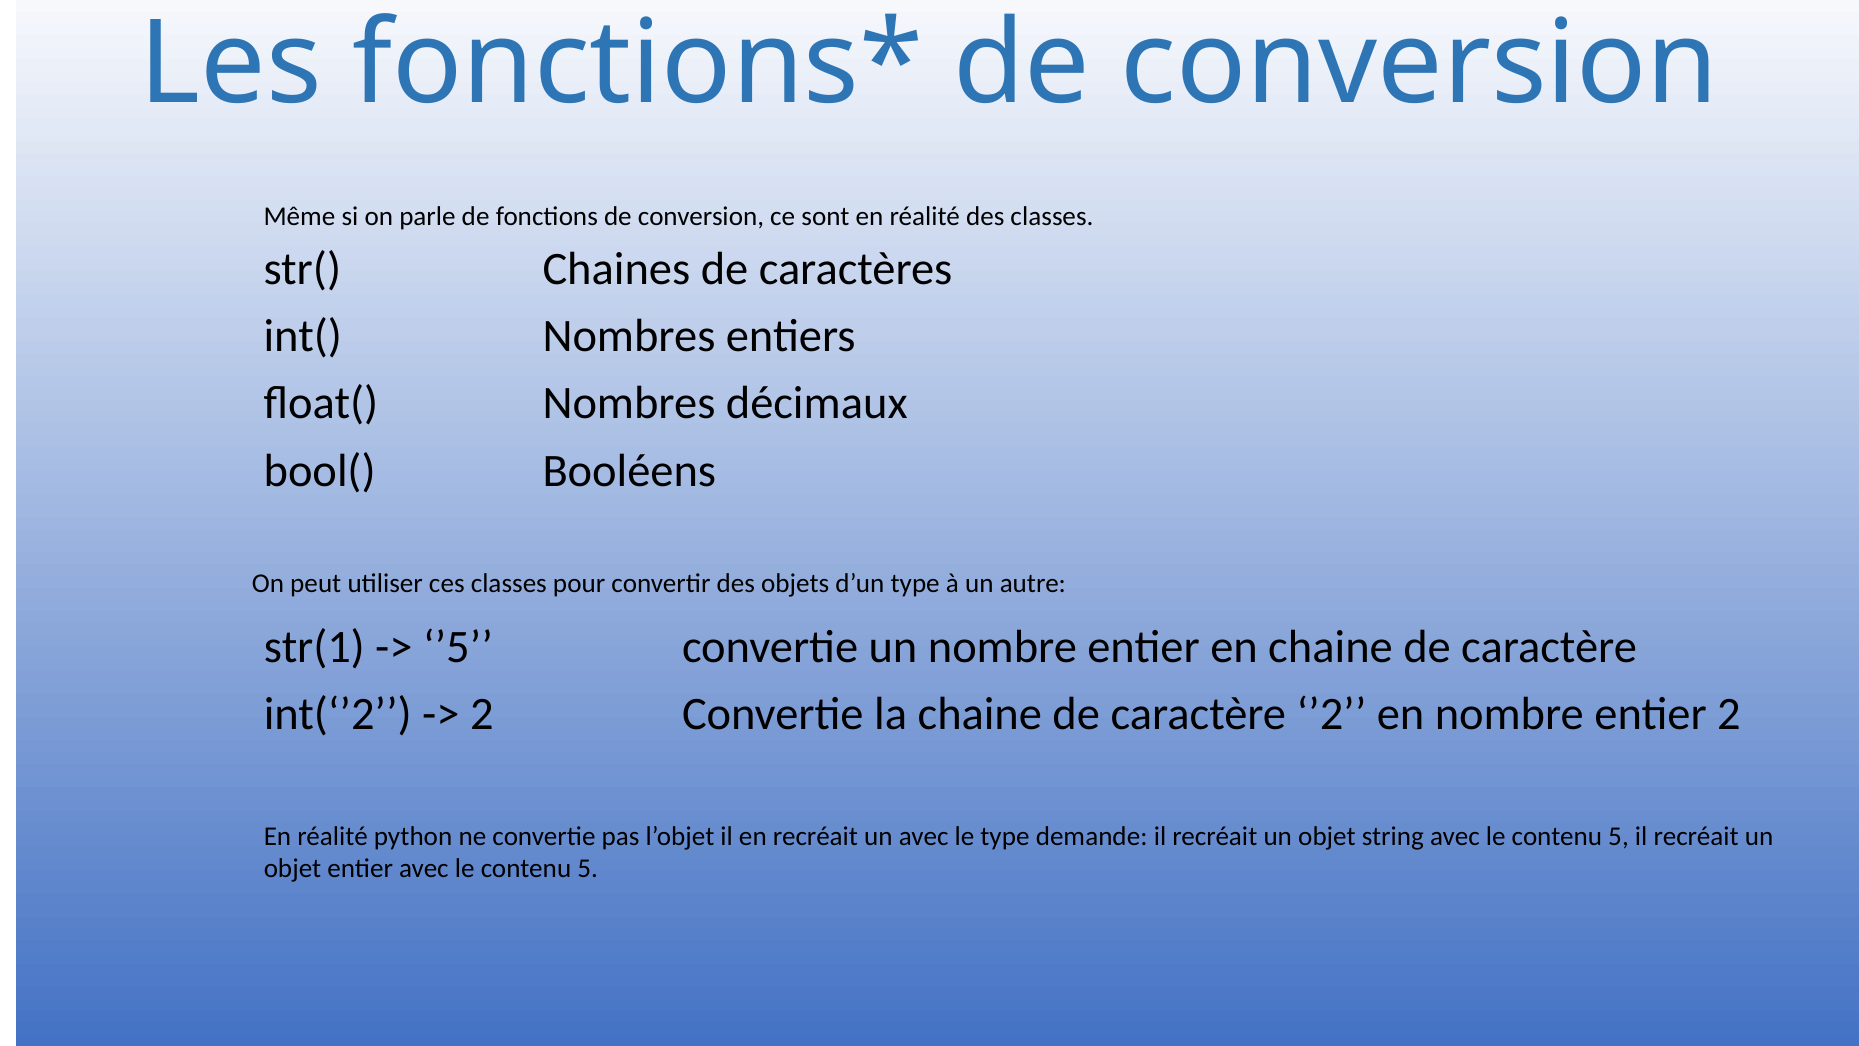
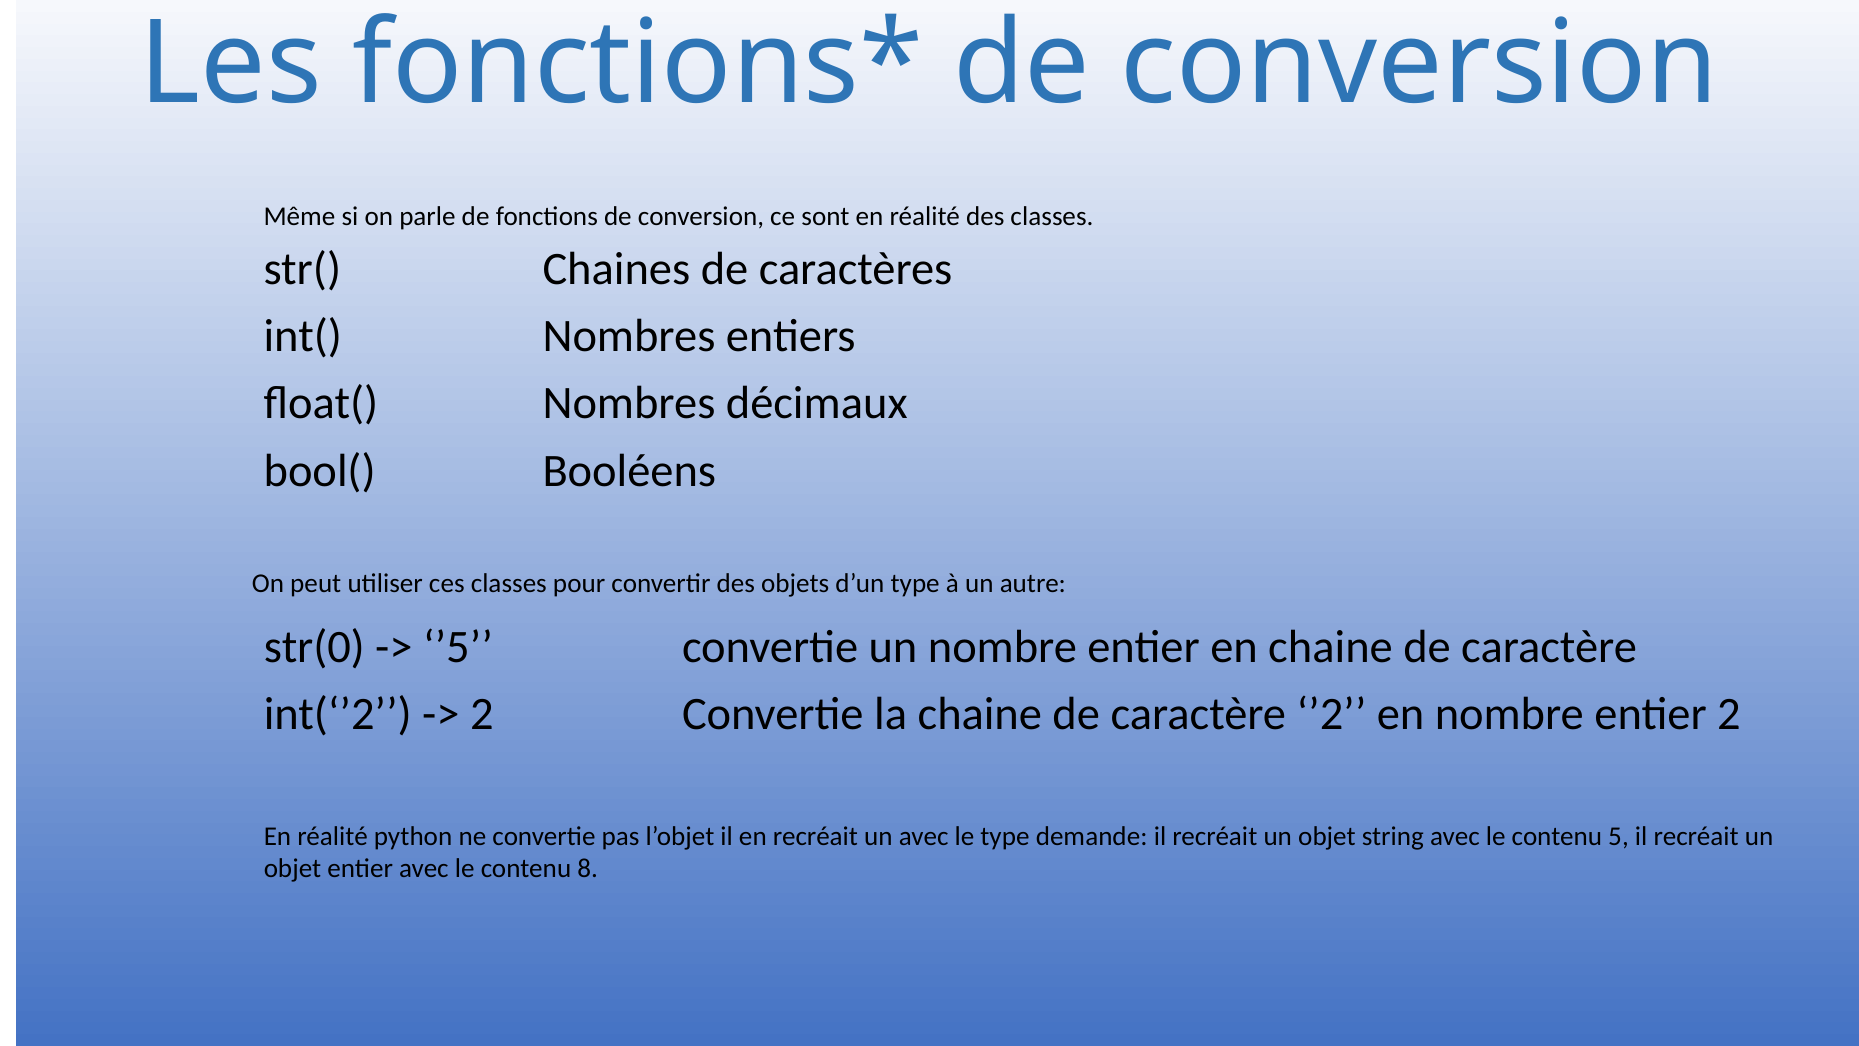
str(1: str(1 -> str(0
5 at (588, 869): 5 -> 8
